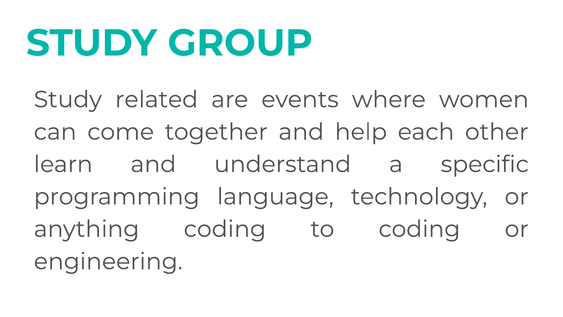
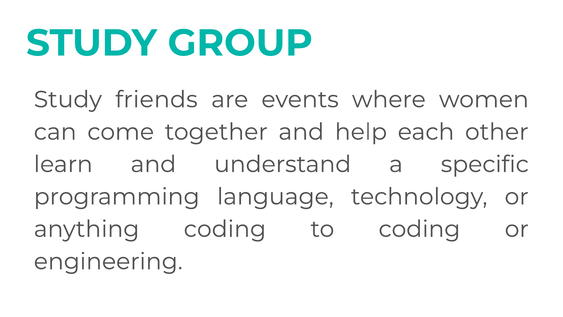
related: related -> friends
